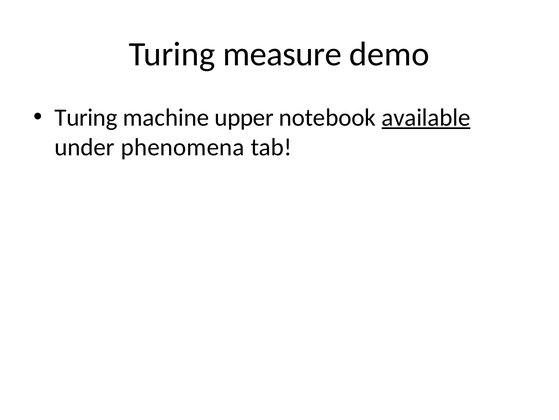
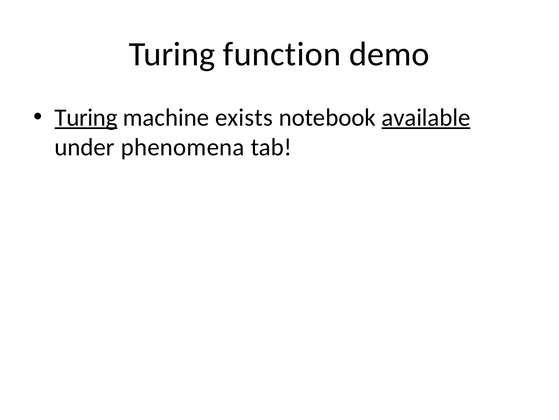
measure: measure -> function
Turing at (86, 117) underline: none -> present
upper: upper -> exists
